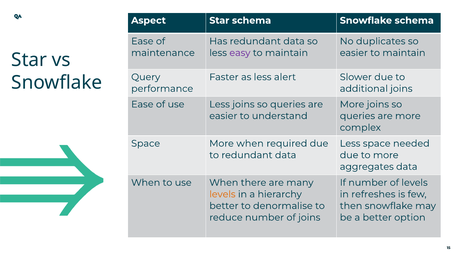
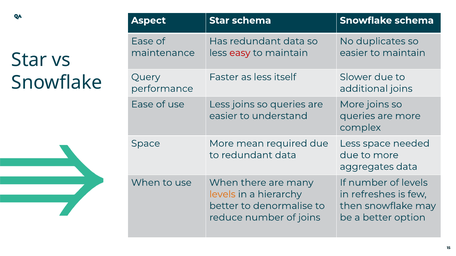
easy colour: purple -> red
alert: alert -> itself
More when: when -> mean
